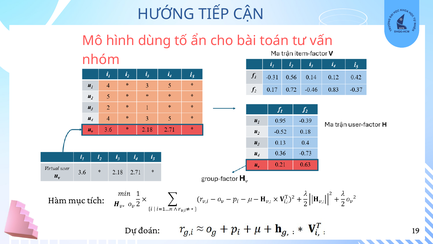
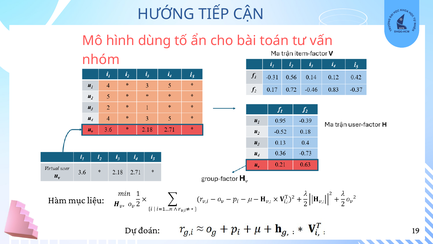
tích: tích -> liệu
